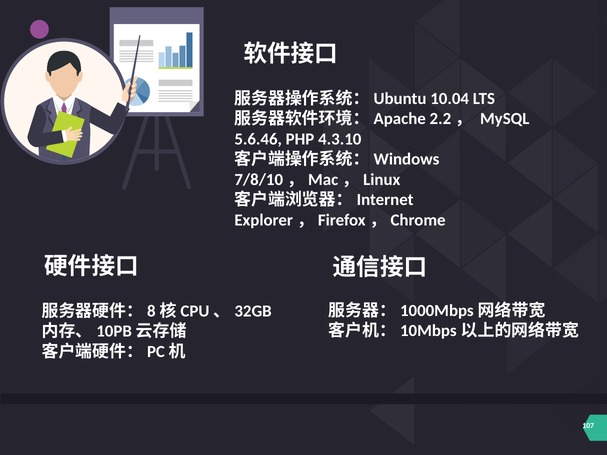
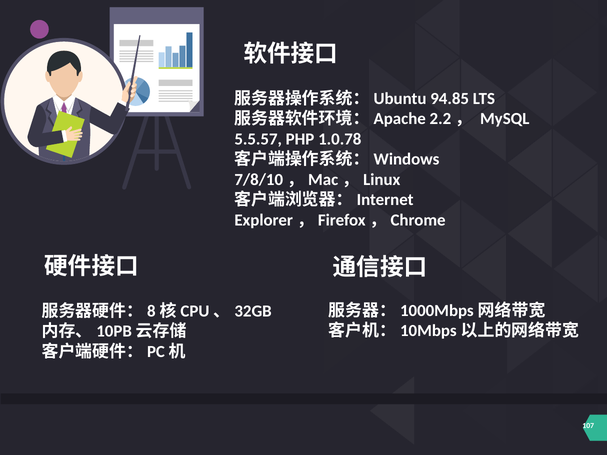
10.04: 10.04 -> 94.85
5.6.46: 5.6.46 -> 5.5.57
4.3.10: 4.3.10 -> 1.0.78
